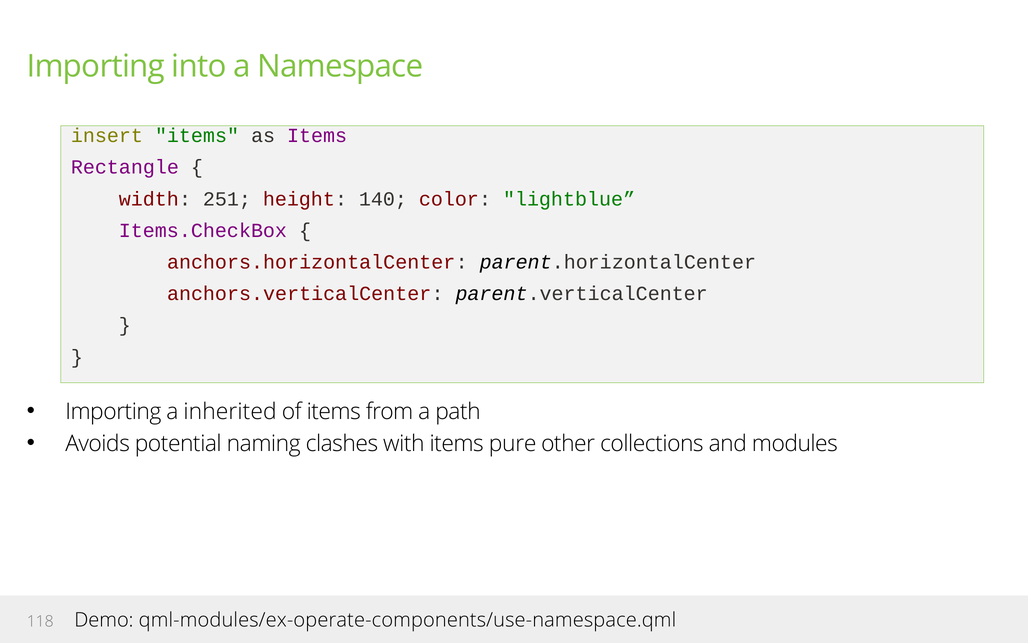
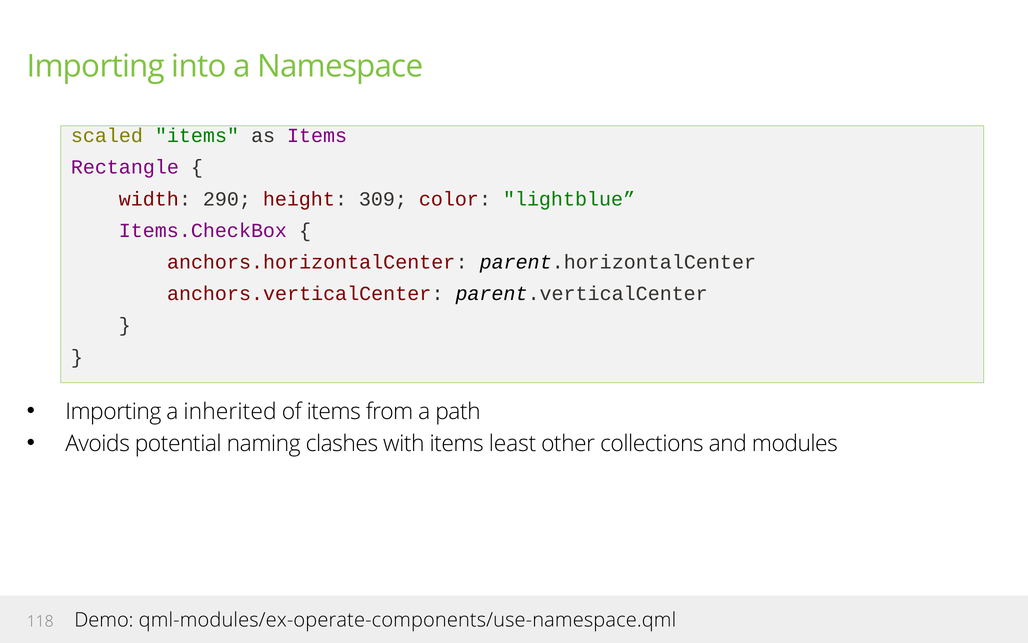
insert: insert -> scaled
251: 251 -> 290
140: 140 -> 309
pure: pure -> least
